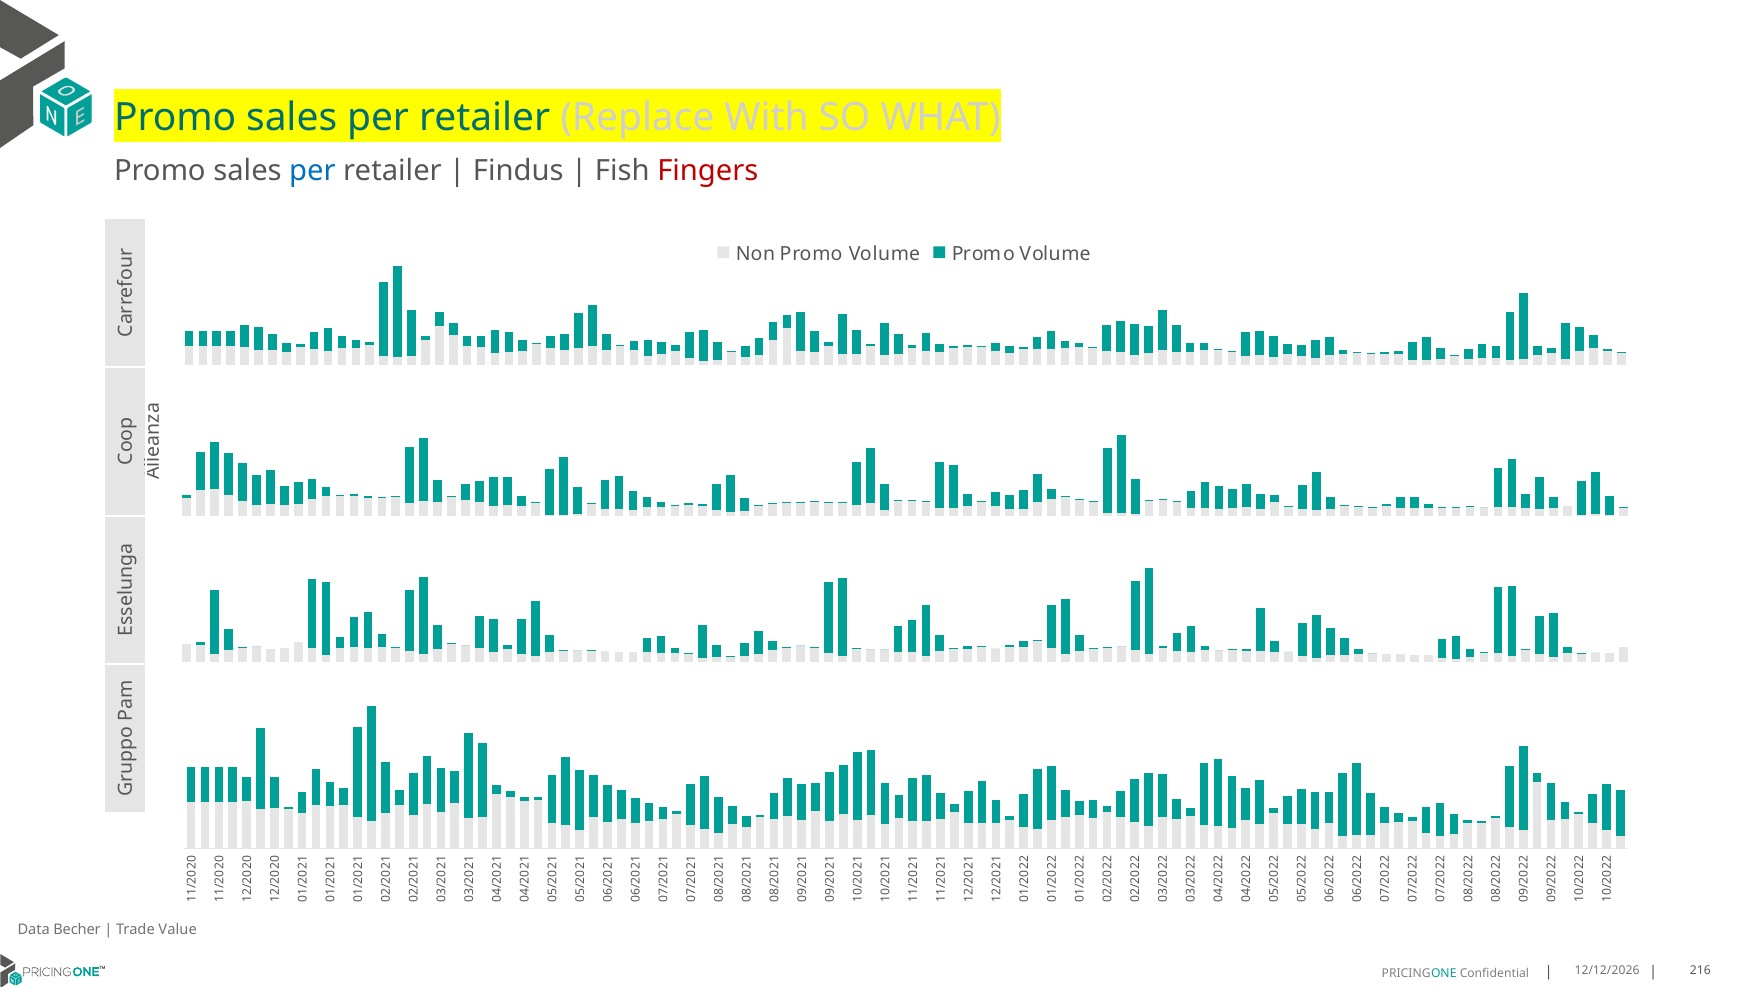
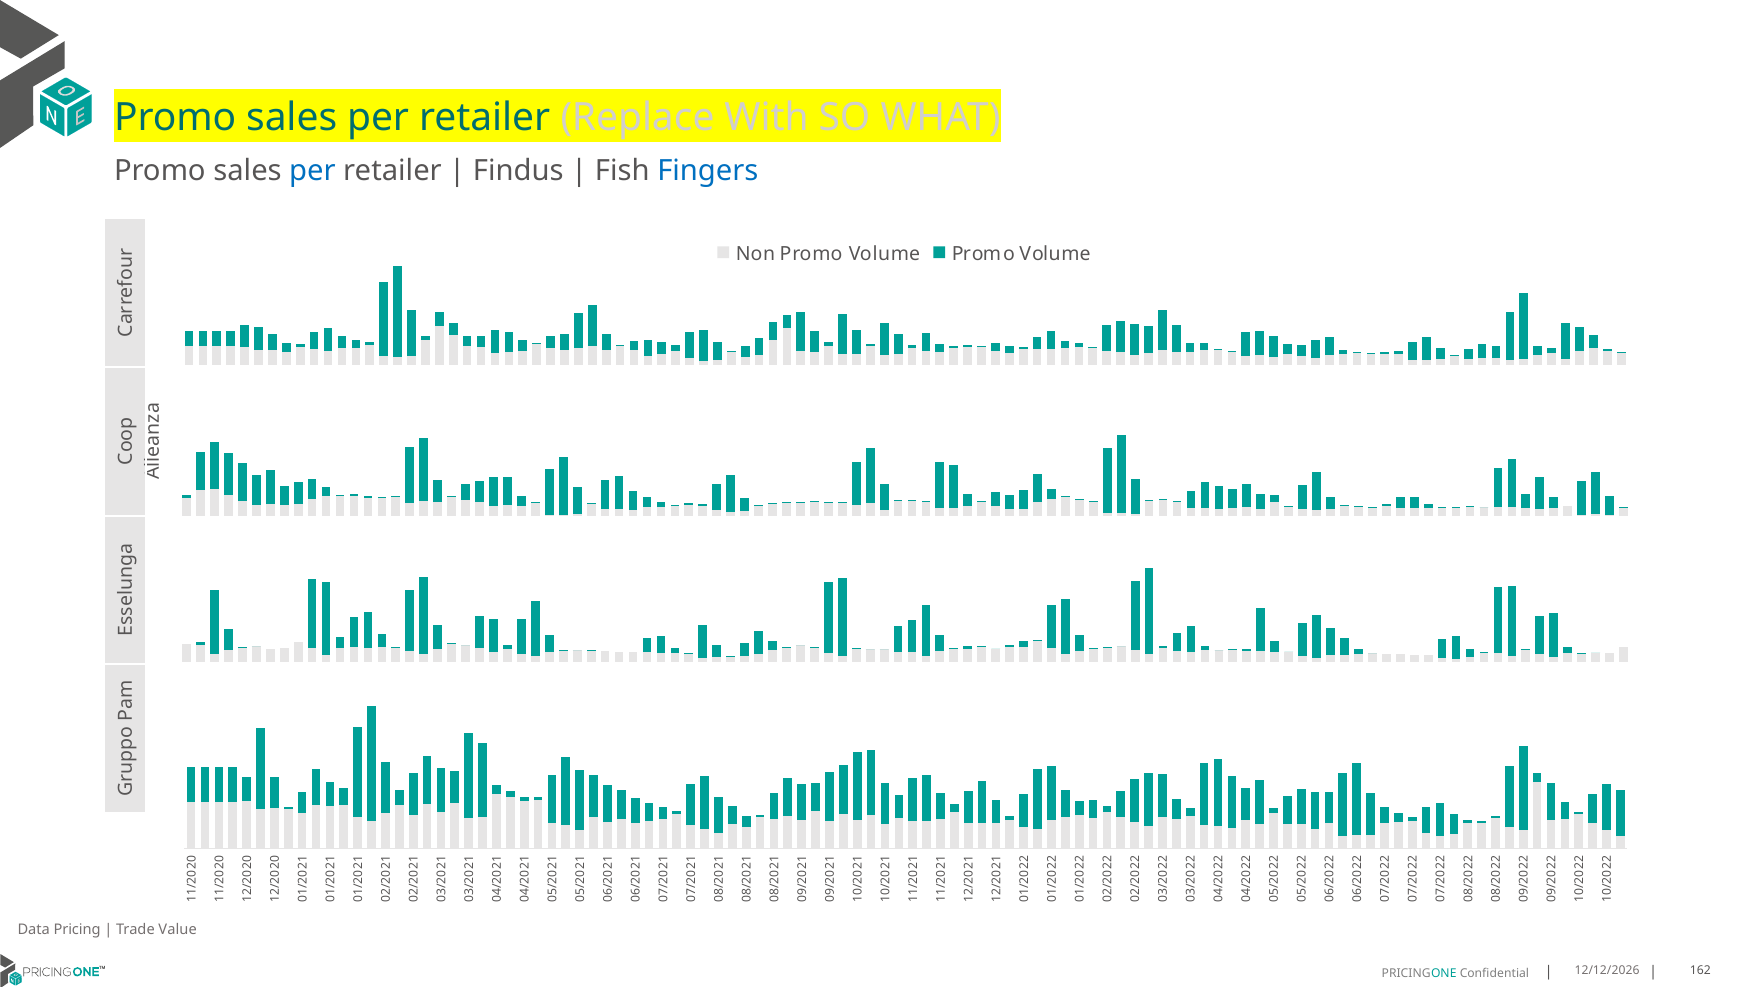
Fingers colour: red -> blue
Becher: Becher -> Pricing
216: 216 -> 162
